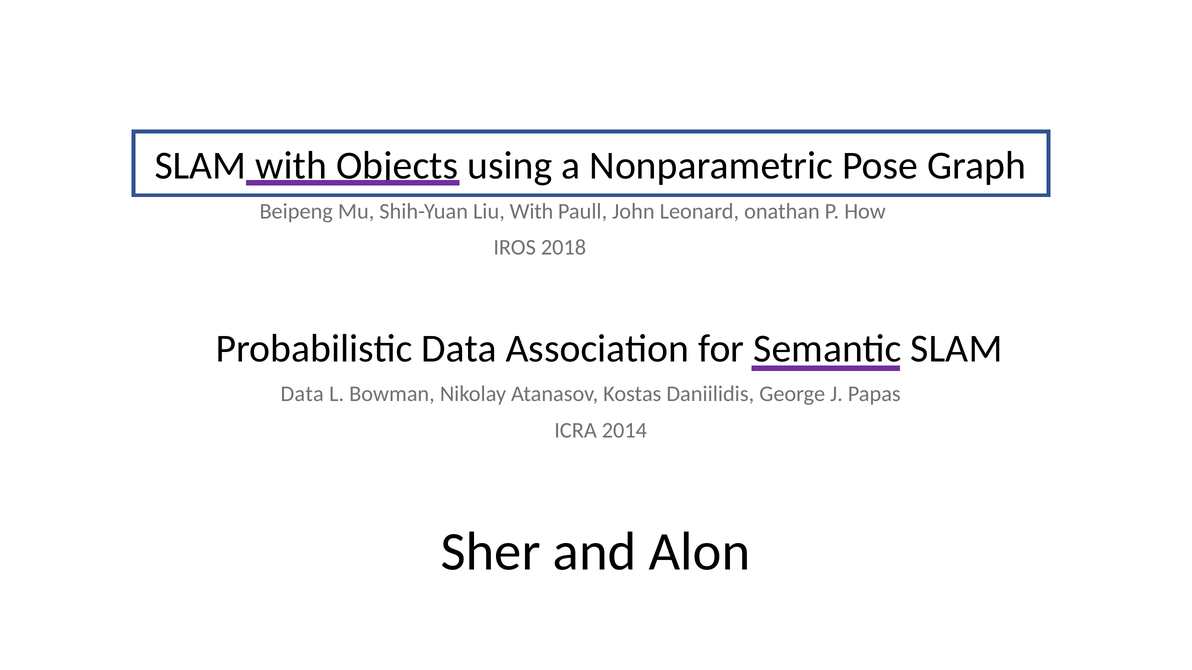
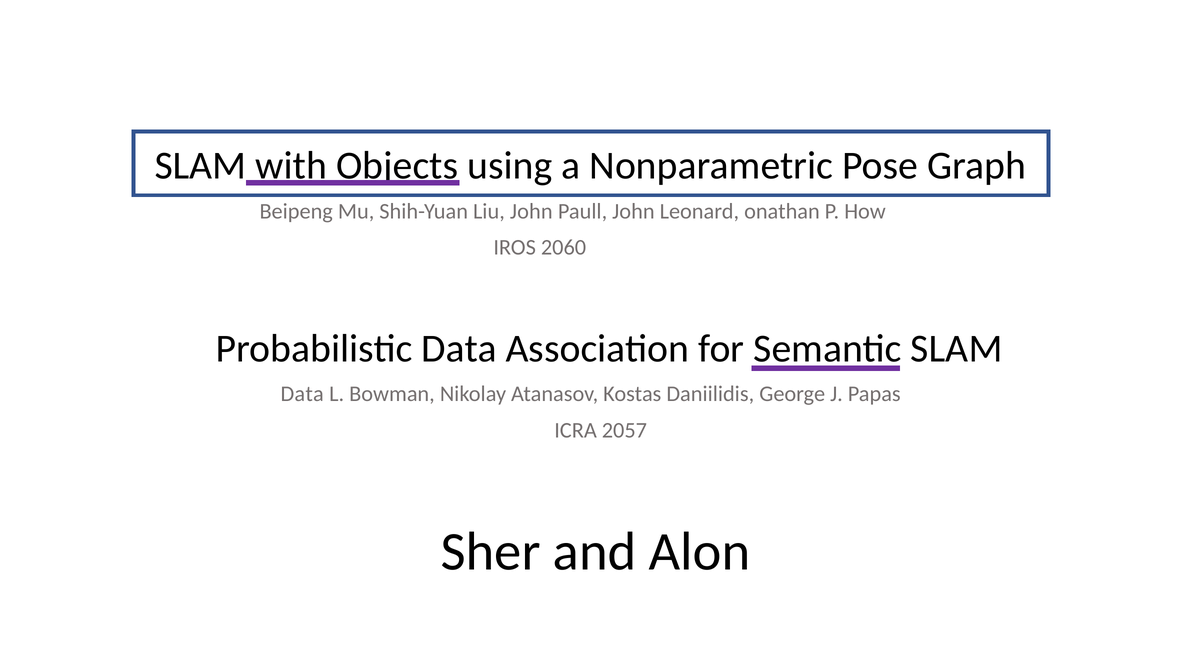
Liu With: With -> John
2018: 2018 -> 2060
2014: 2014 -> 2057
